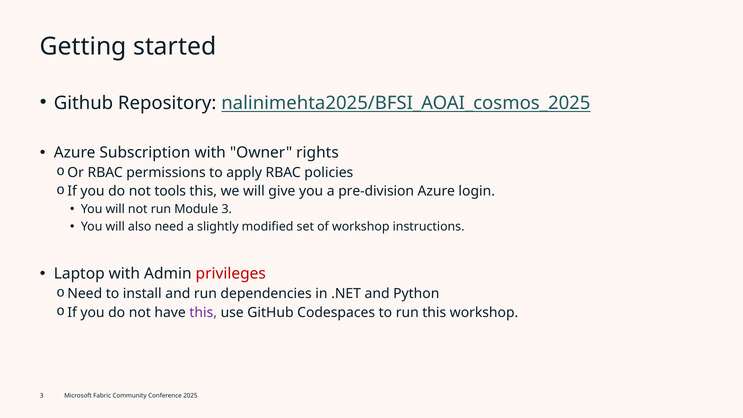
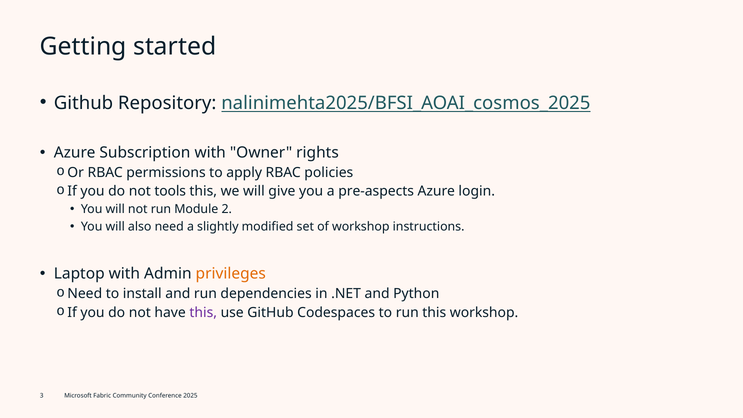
pre-division: pre-division -> pre-aspects
Module 3: 3 -> 2
privileges colour: red -> orange
